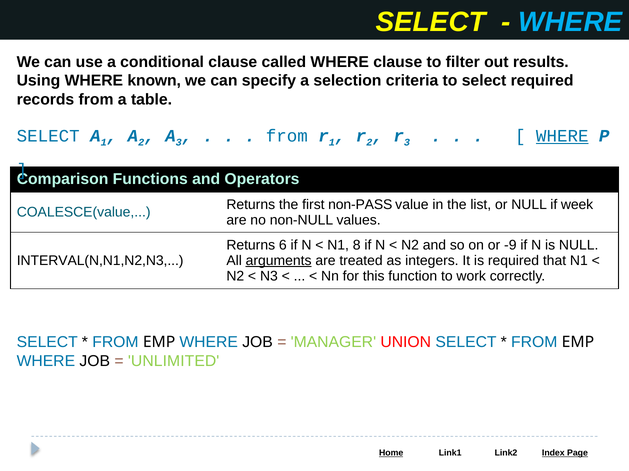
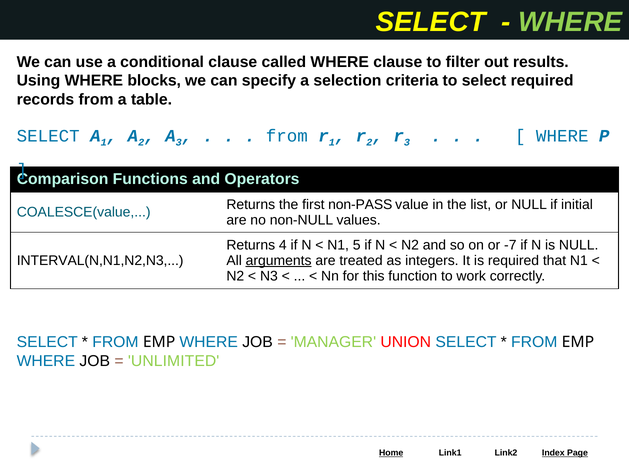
WHERE at (570, 22) colour: light blue -> light green
known: known -> blocks
WHERE at (562, 136) underline: present -> none
week: week -> initial
6: 6 -> 4
8: 8 -> 5
-9: -9 -> -7
